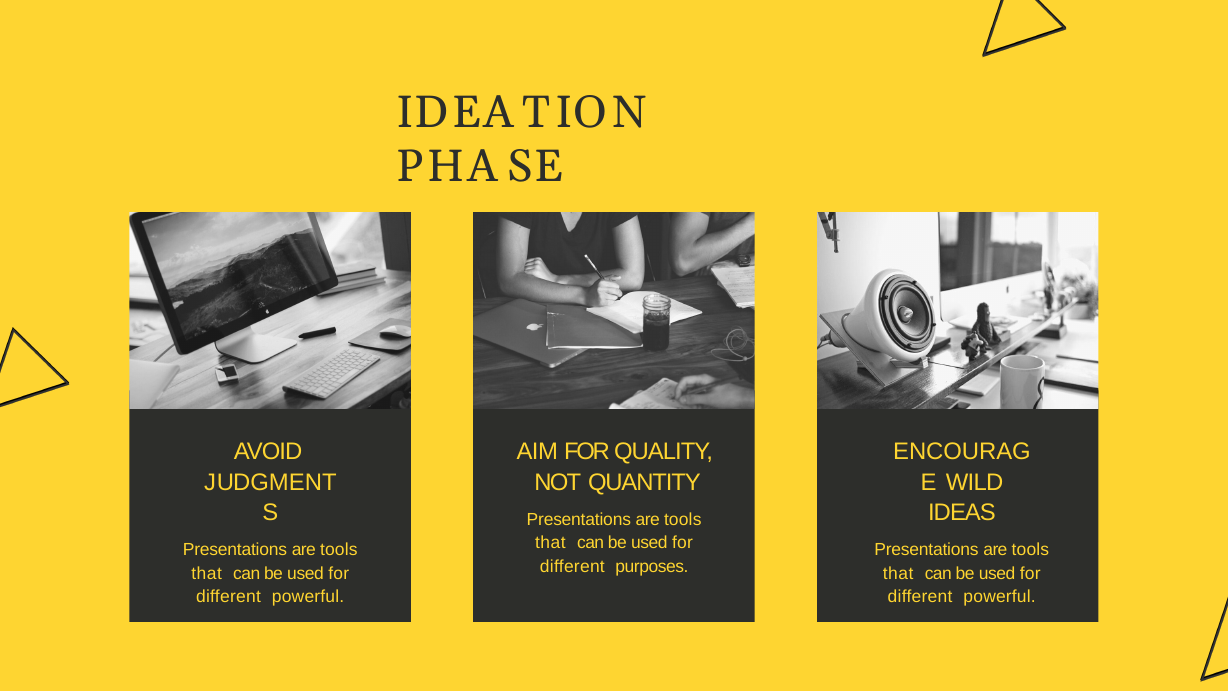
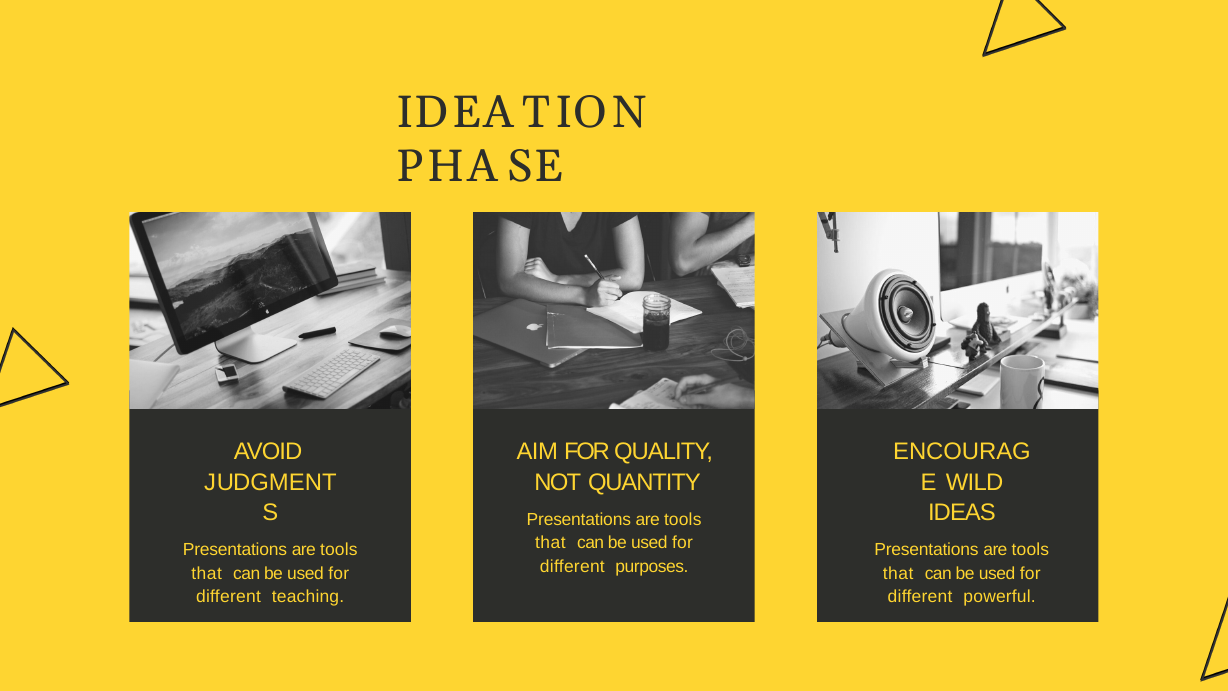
powerful at (308, 597): powerful -> teaching
